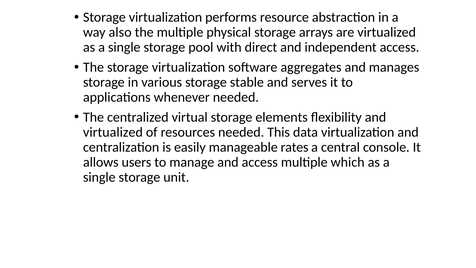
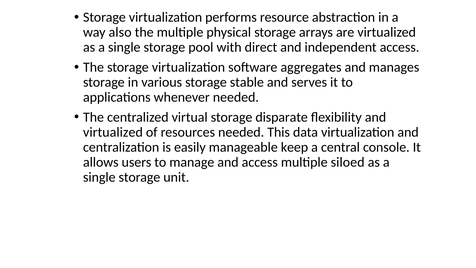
elements: elements -> disparate
rates: rates -> keep
which: which -> siloed
